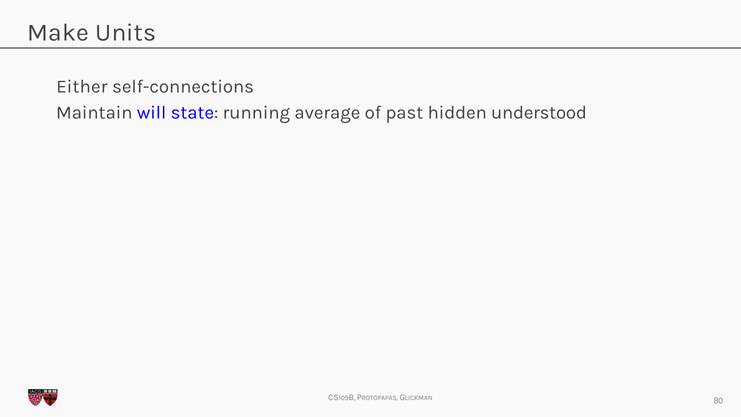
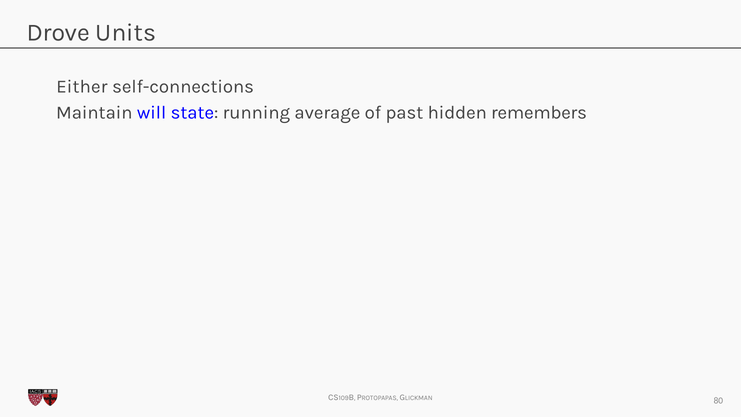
Make: Make -> Drove
understood: understood -> remembers
